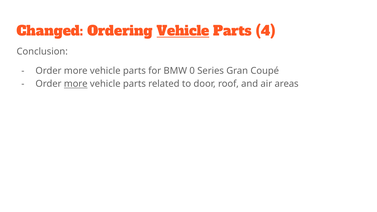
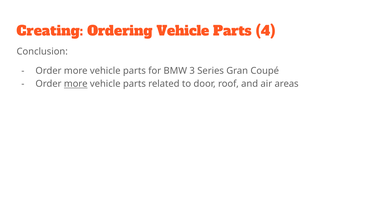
Changed: Changed -> Creating
Vehicle at (183, 31) underline: present -> none
0: 0 -> 3
